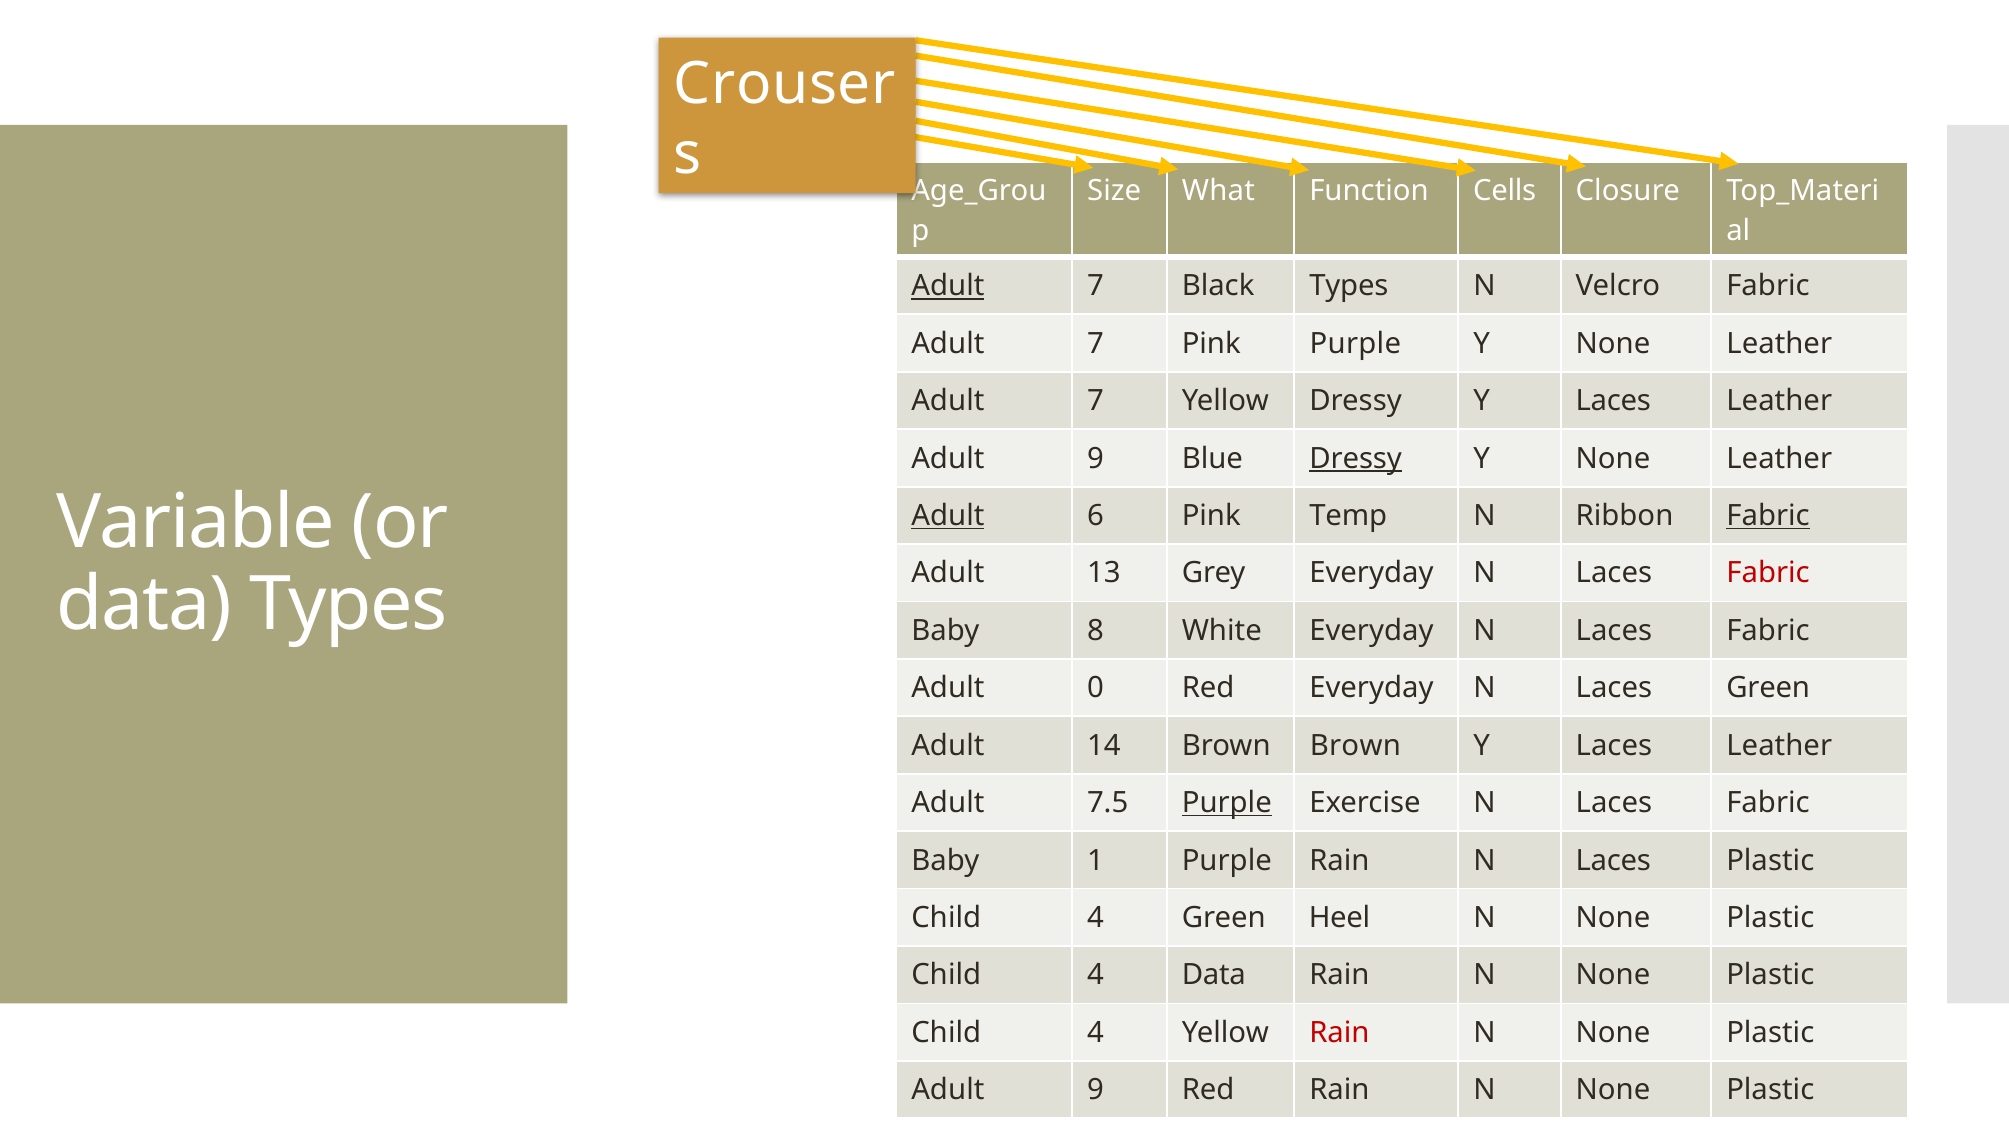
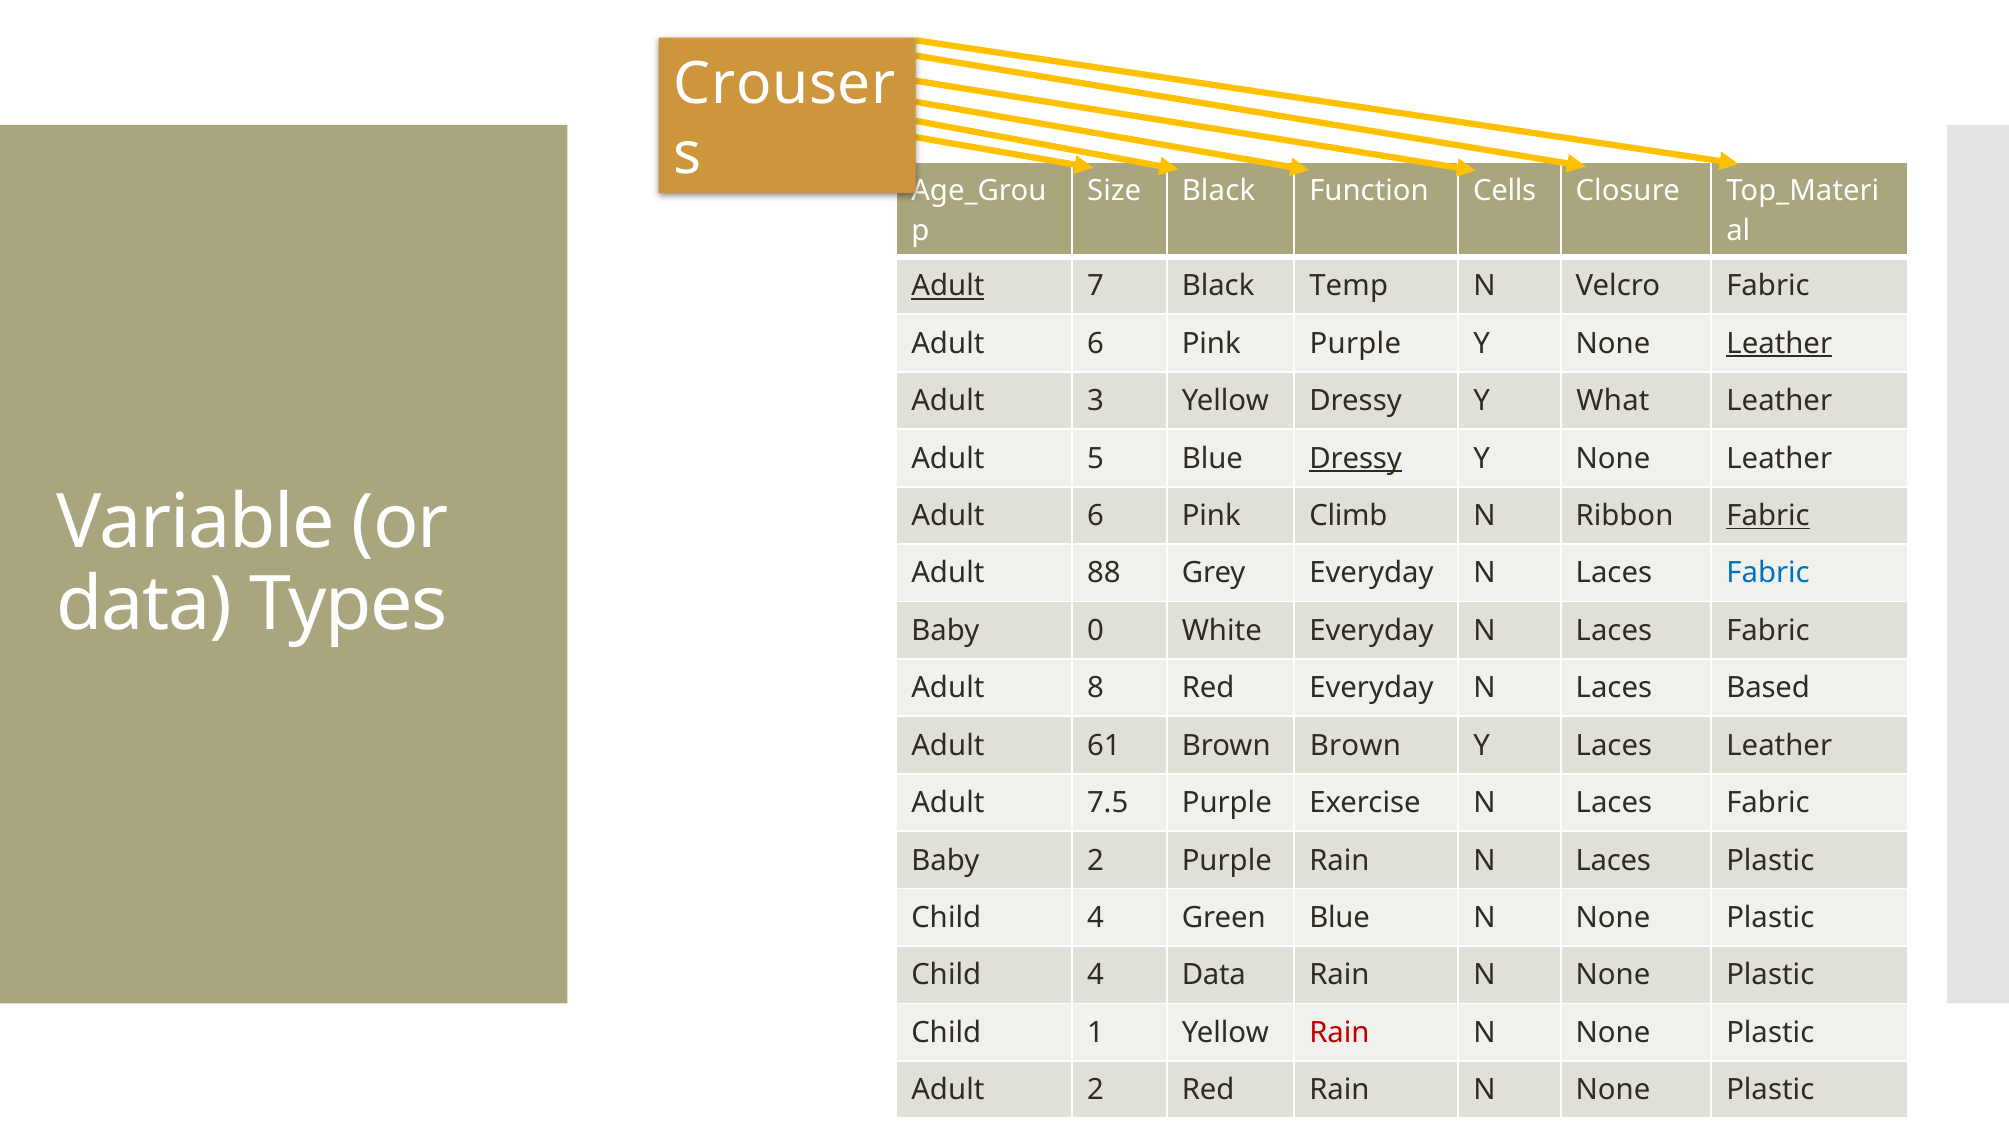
Size What: What -> Black
Black Types: Types -> Temp
7 at (1096, 344): 7 -> 6
Leather at (1779, 344) underline: none -> present
7 at (1096, 401): 7 -> 3
Dressy Y Laces: Laces -> What
9 at (1096, 458): 9 -> 5
Adult at (948, 516) underline: present -> none
Temp: Temp -> Climb
13: 13 -> 88
Fabric at (1768, 573) colour: red -> blue
8: 8 -> 0
0: 0 -> 8
Laces Green: Green -> Based
14: 14 -> 61
Purple at (1227, 803) underline: present -> none
Baby 1: 1 -> 2
Green Heel: Heel -> Blue
4 at (1096, 1033): 4 -> 1
9 at (1096, 1090): 9 -> 2
